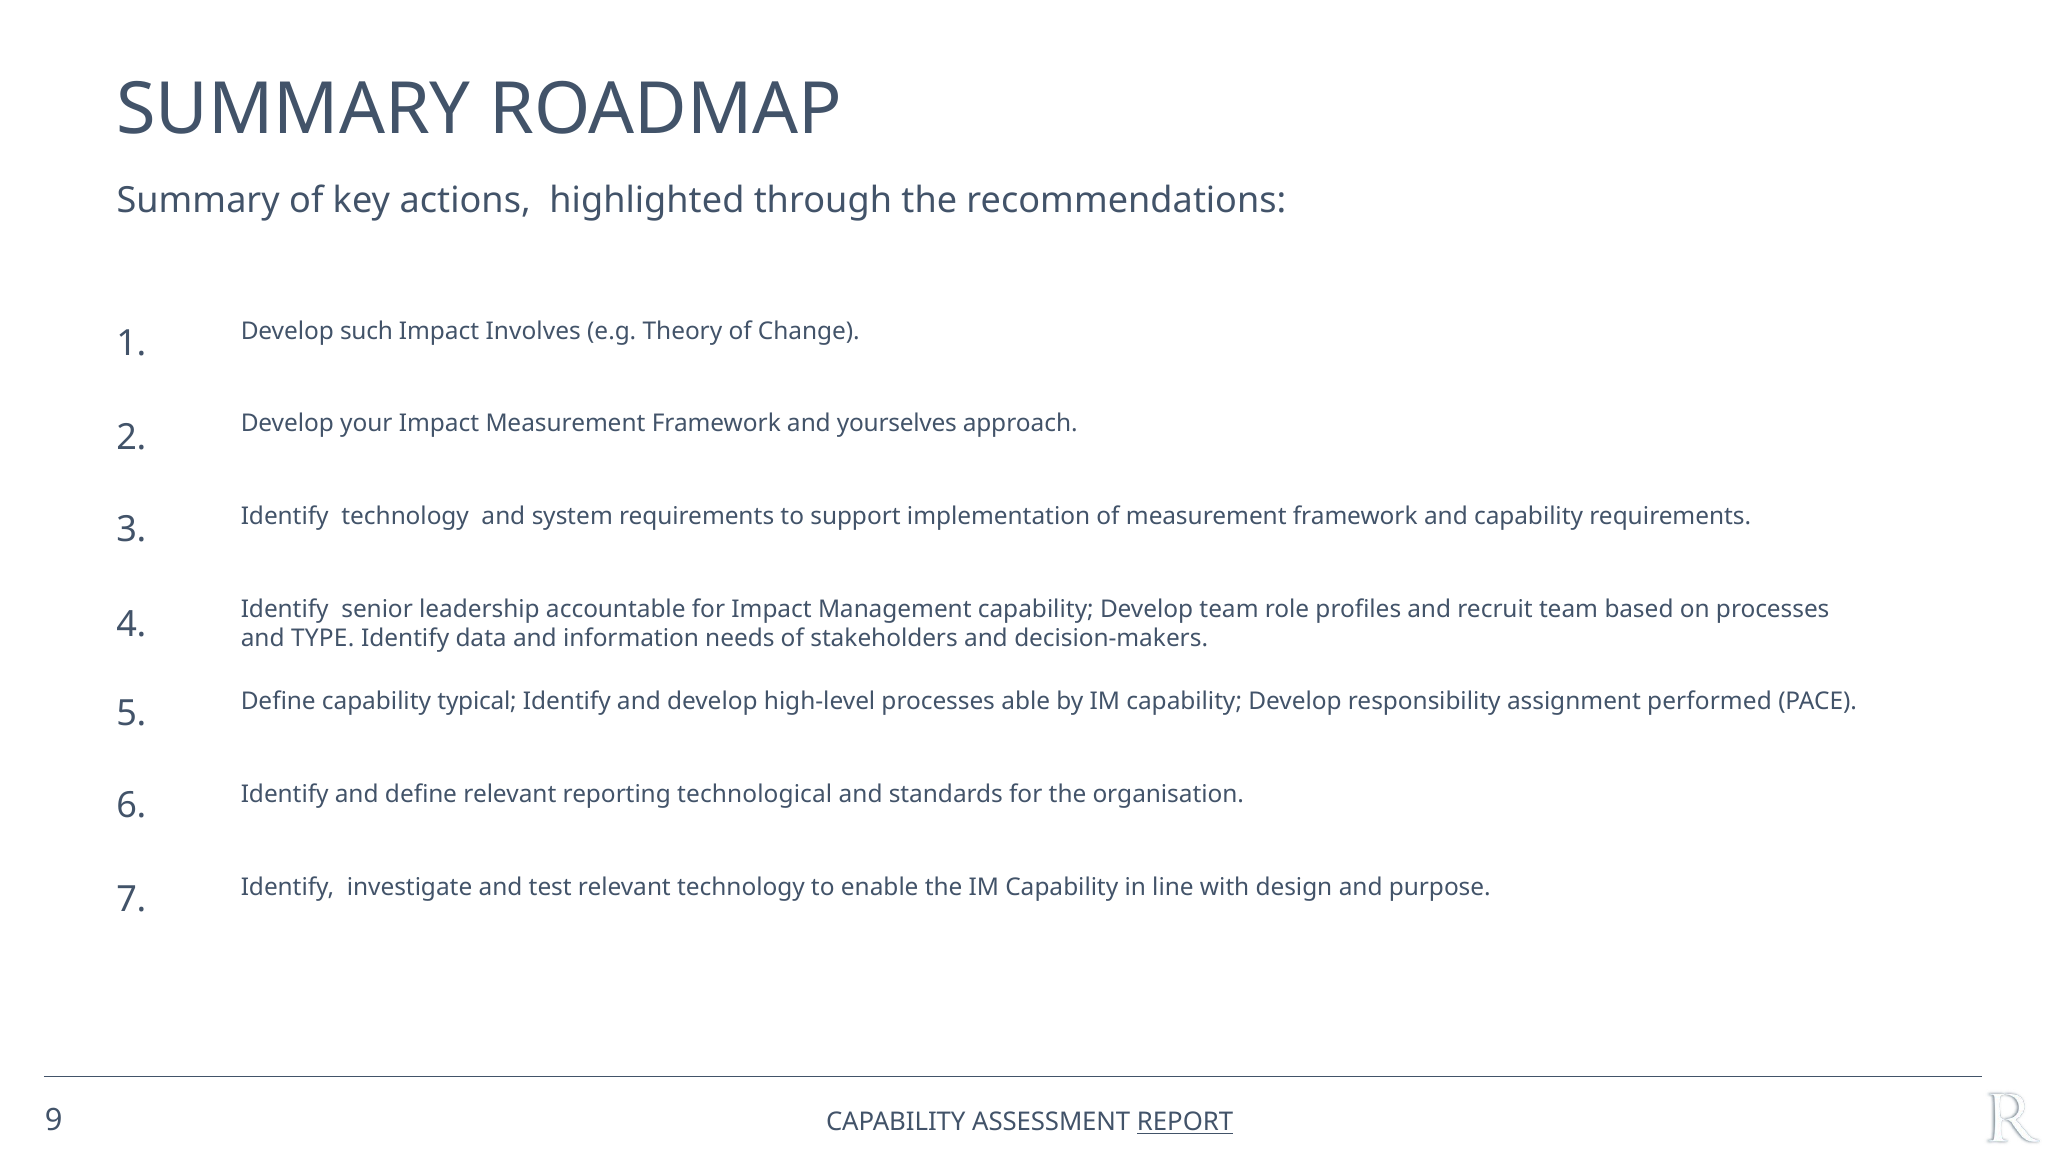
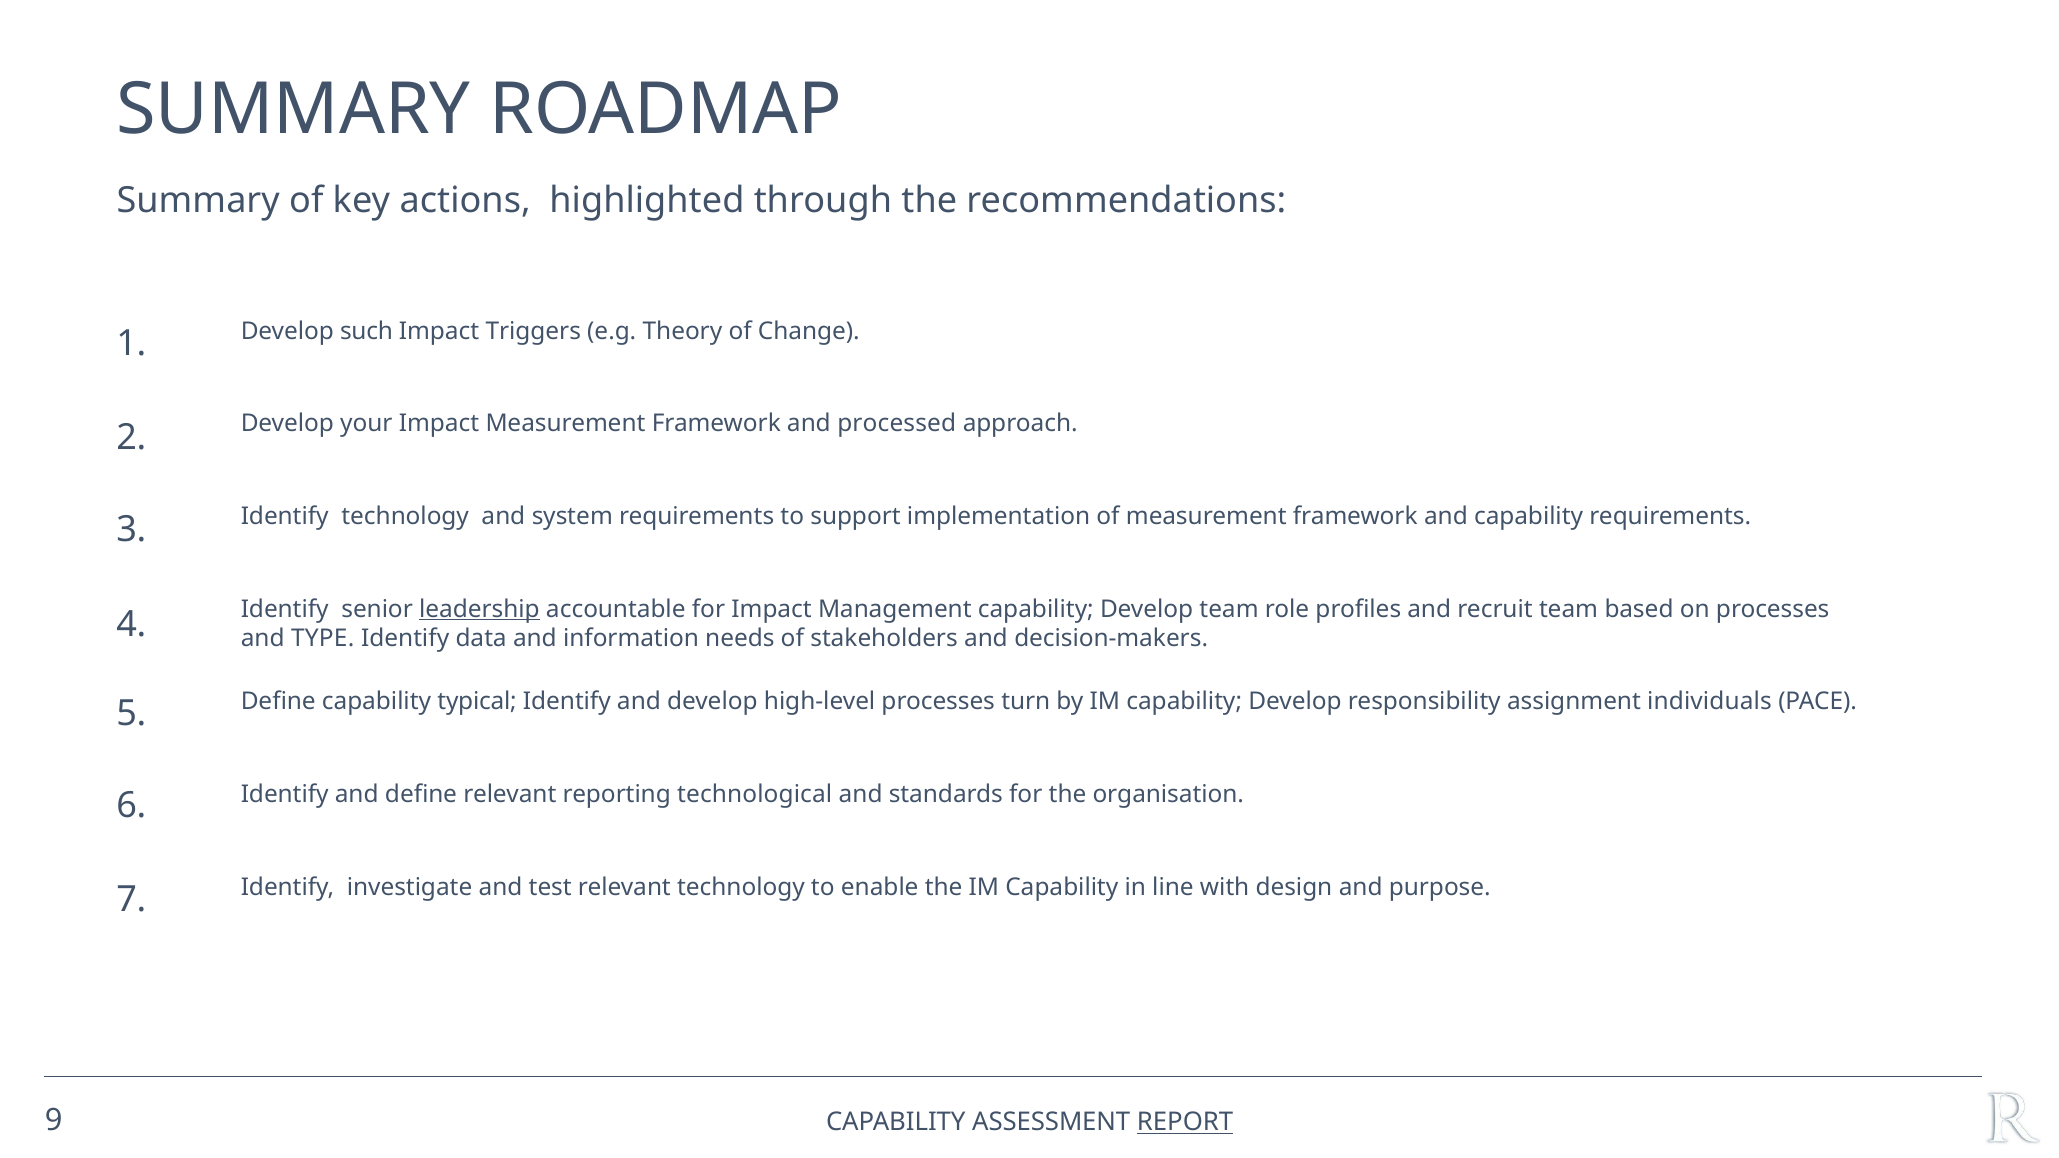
Involves: Involves -> Triggers
yourselves: yourselves -> processed
leadership underline: none -> present
able: able -> turn
performed: performed -> individuals
